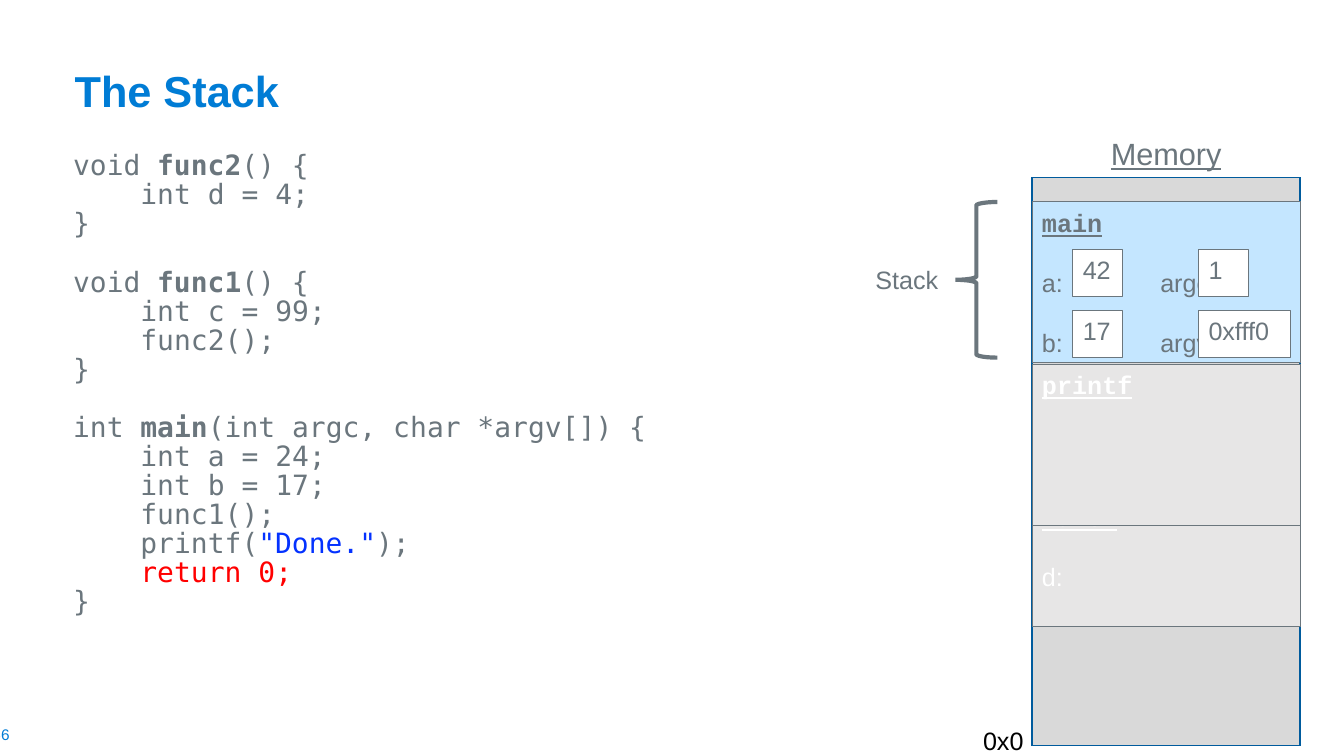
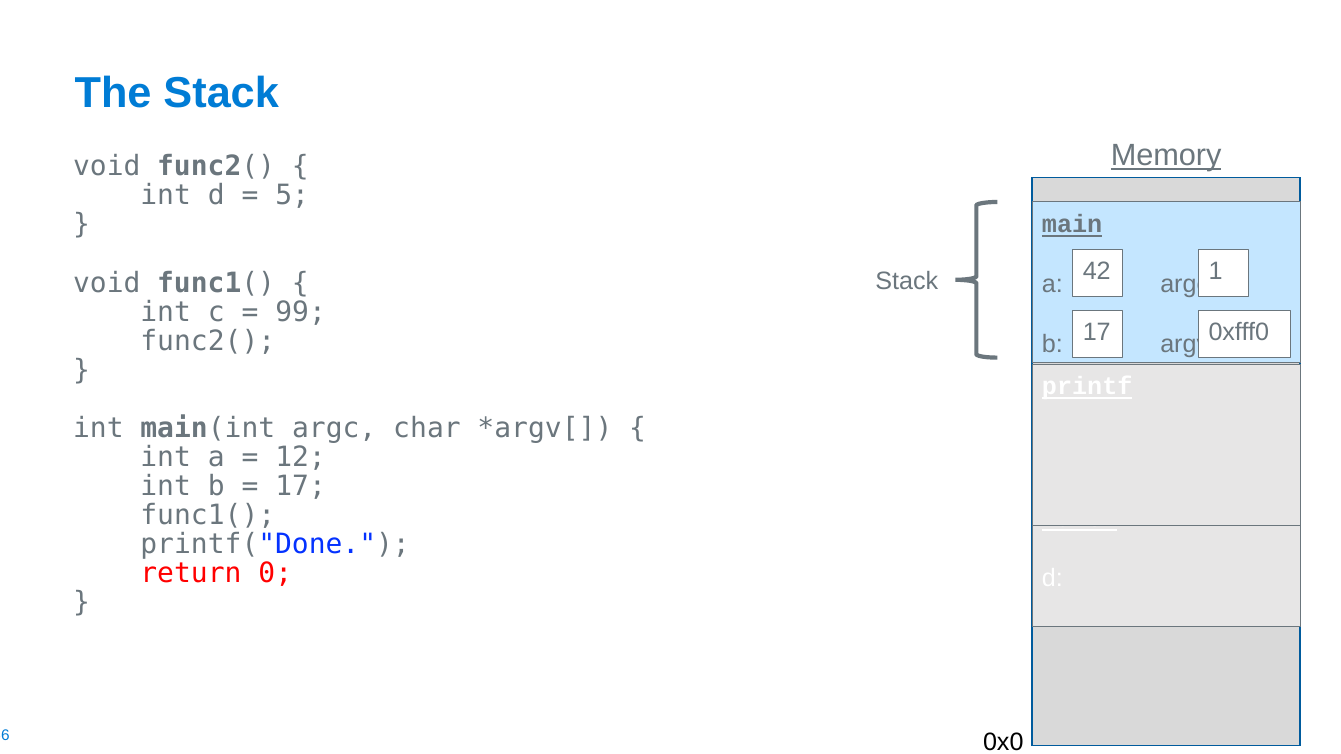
4: 4 -> 5
24: 24 -> 12
